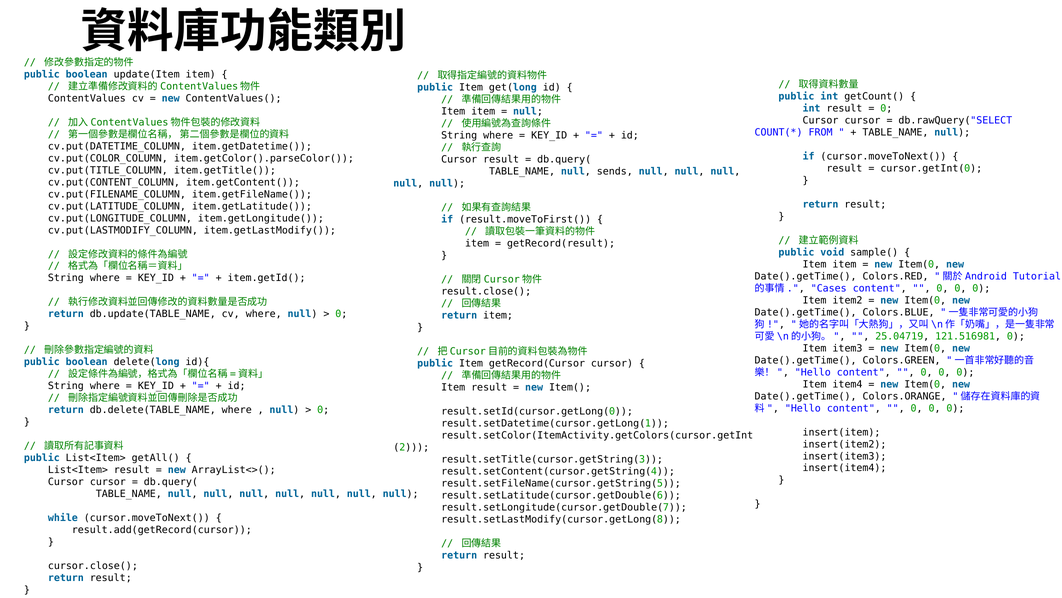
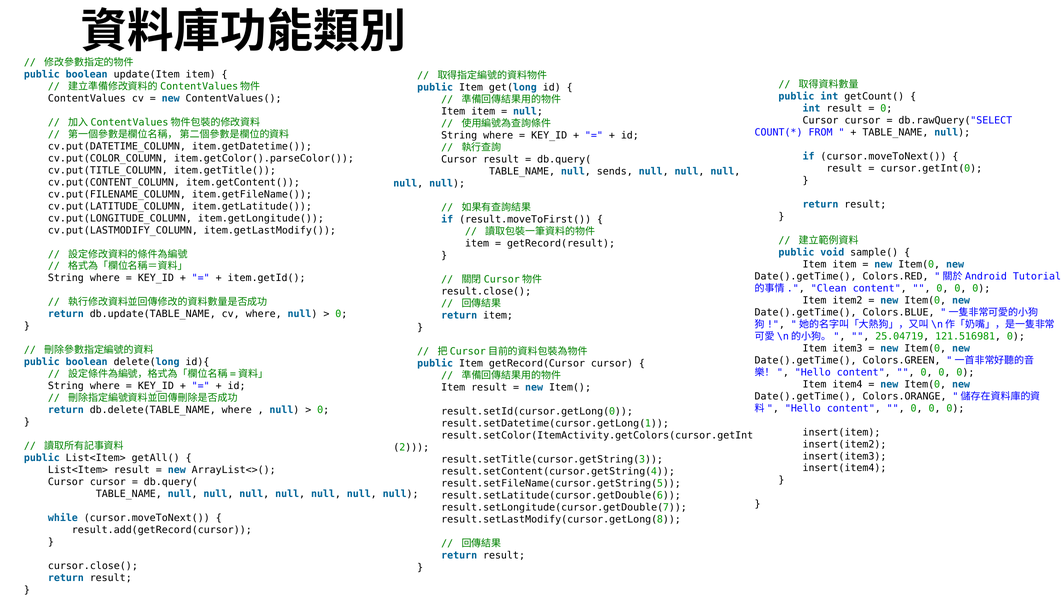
Cases: Cases -> Clean
